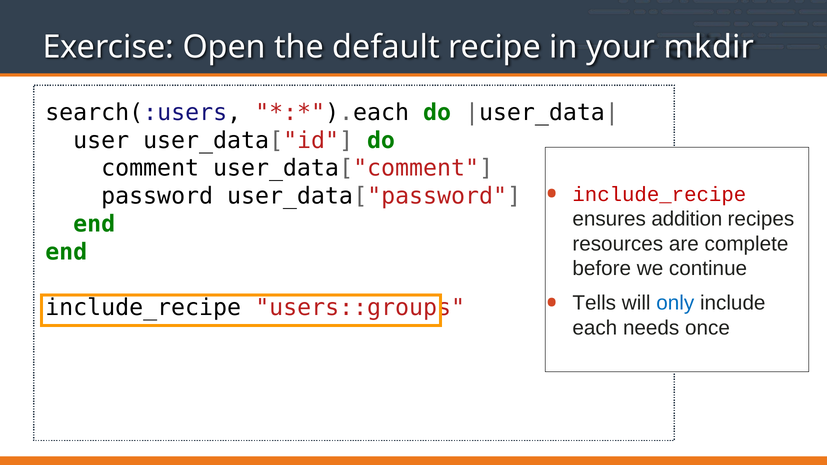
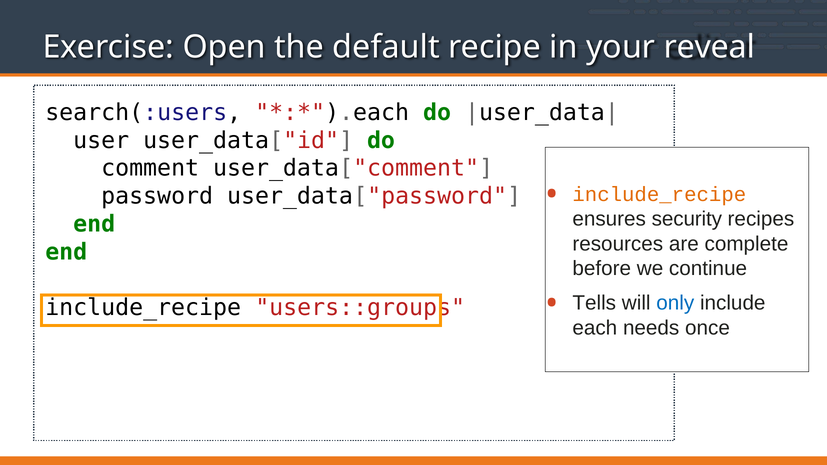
mkdir: mkdir -> reveal
include_recipe at (659, 194) colour: red -> orange
addition: addition -> security
